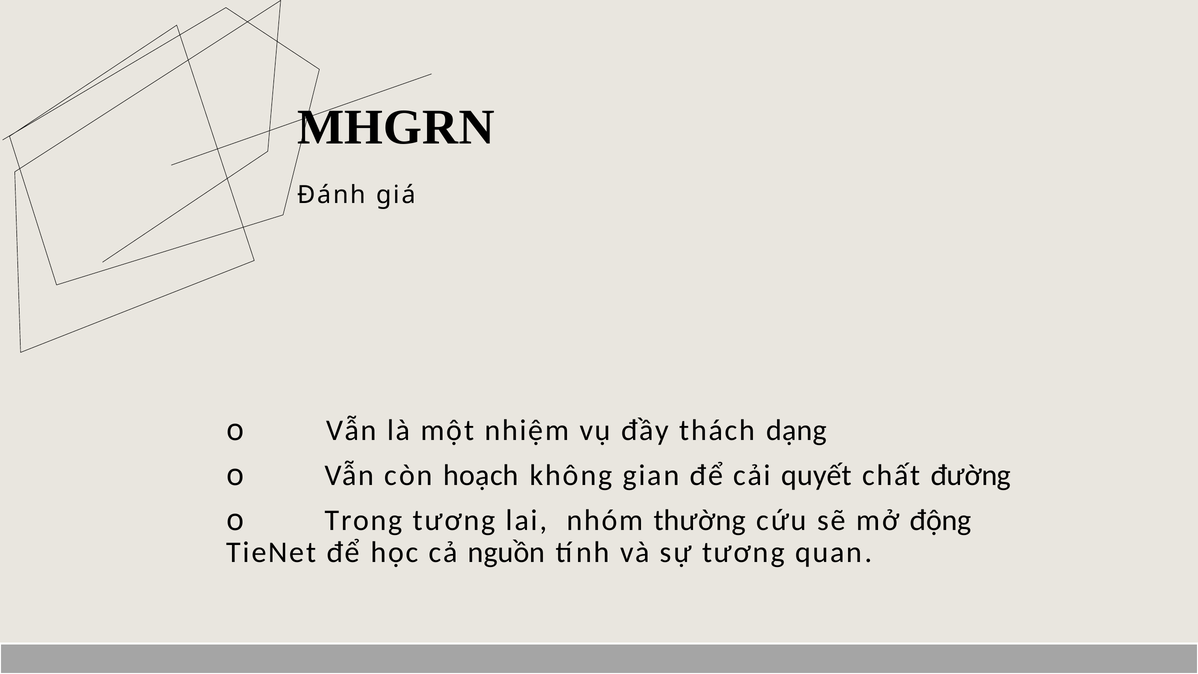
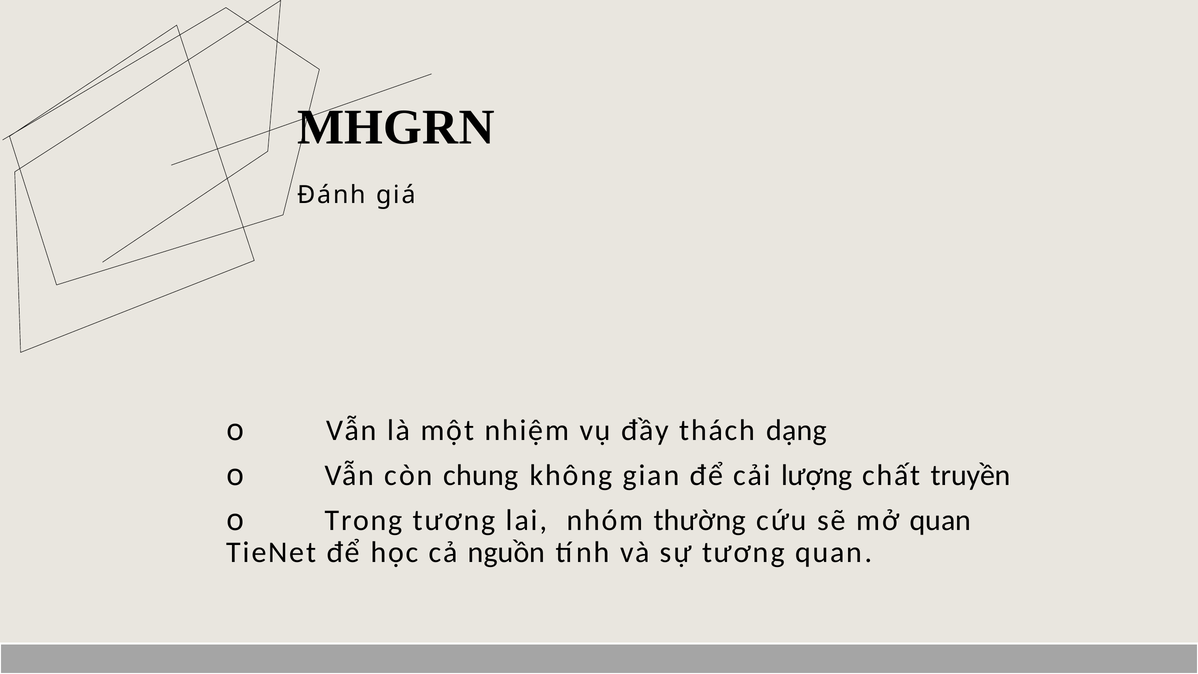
hoạch: hoạch -> chung
quyết: quyết -> lượng
đường: đường -> truyền
mở động: động -> quan
